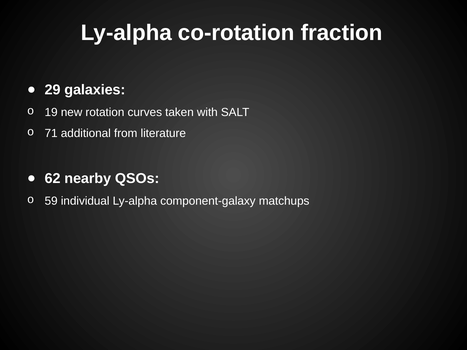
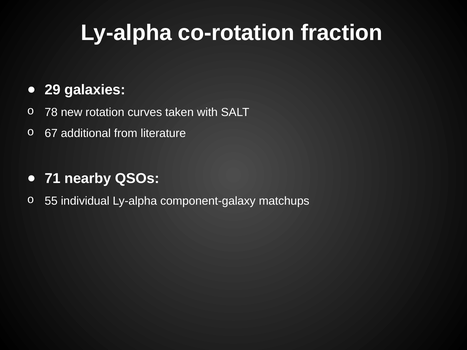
19: 19 -> 78
71: 71 -> 67
62: 62 -> 71
59: 59 -> 55
